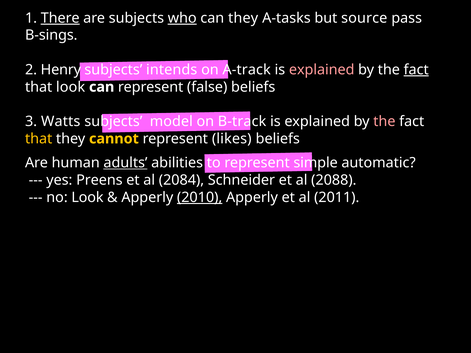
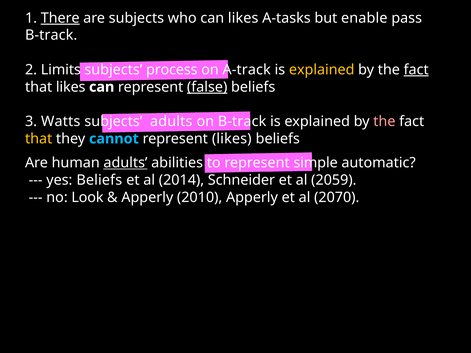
who underline: present -> none
can they: they -> likes
source: source -> enable
B-sings at (51, 35): B-sings -> B-track
Henry: Henry -> Limits
intends: intends -> process
explained at (322, 70) colour: pink -> yellow
that look: look -> likes
false underline: none -> present
subjects model: model -> adults
cannot colour: yellow -> light blue
yes Preens: Preens -> Beliefs
2084: 2084 -> 2014
2088: 2088 -> 2059
2010 underline: present -> none
2011: 2011 -> 2070
